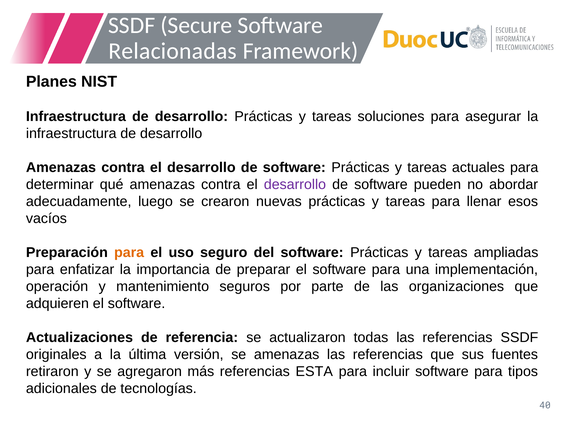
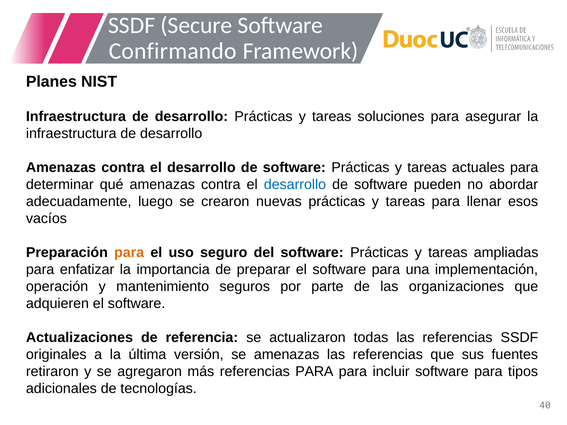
Relacionadas: Relacionadas -> Confirmando
desarrollo at (295, 185) colour: purple -> blue
referencias ESTA: ESTA -> PARA
